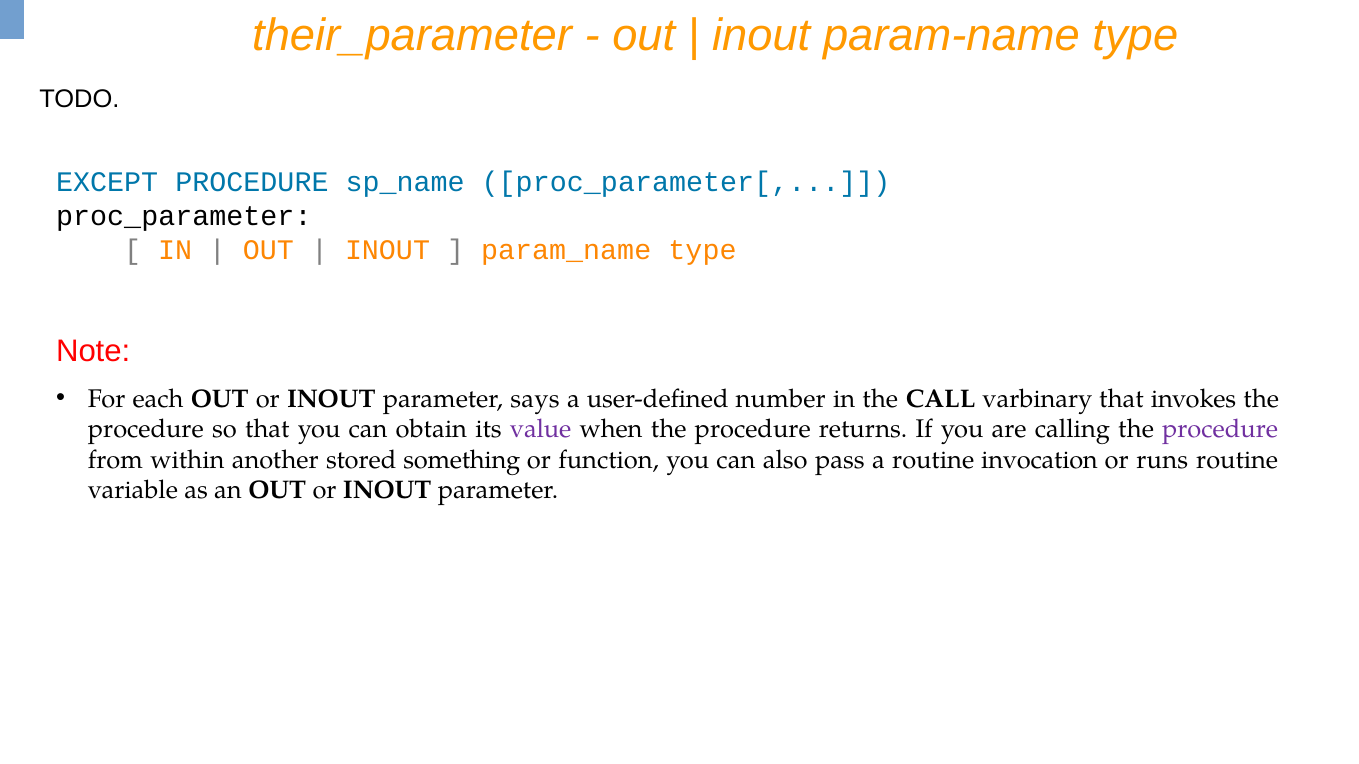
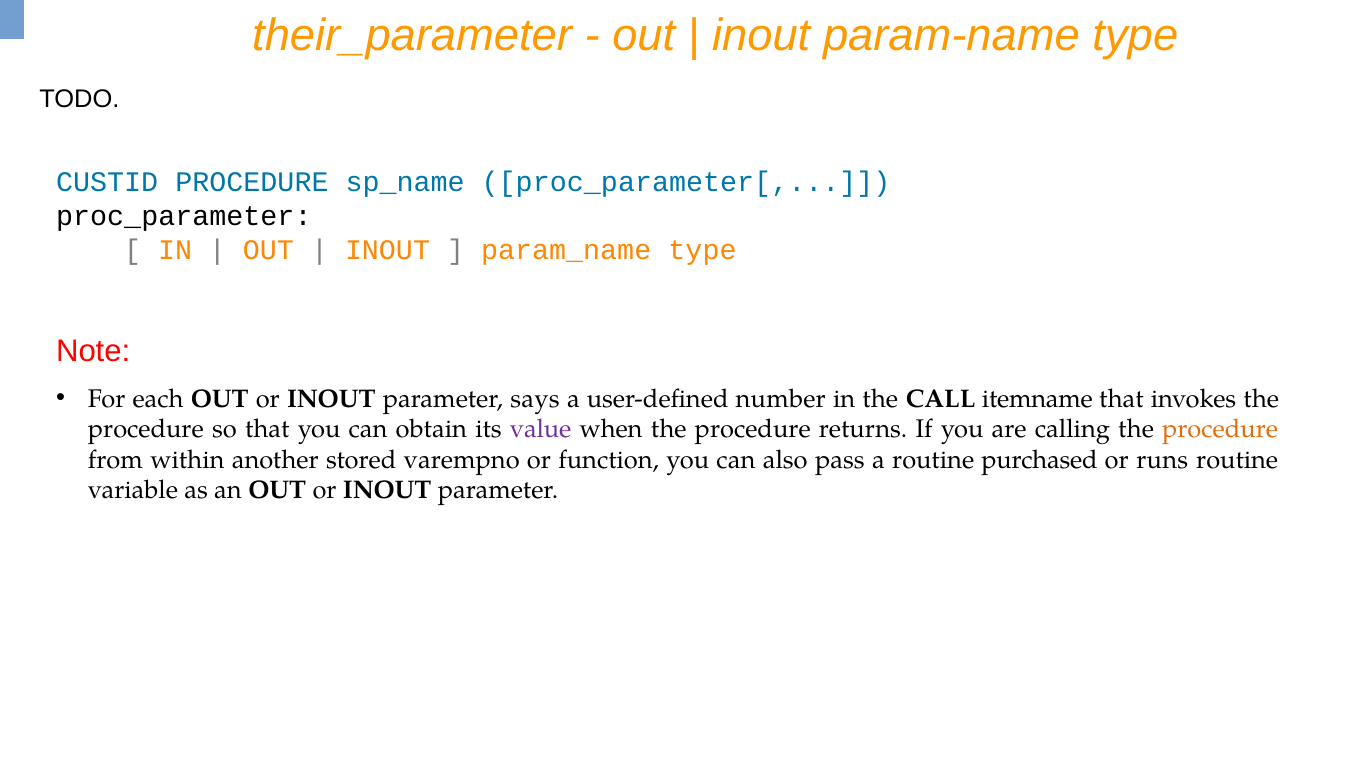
EXCEPT: EXCEPT -> CUSTID
varbinary: varbinary -> itemname
procedure at (1220, 430) colour: purple -> orange
something: something -> varempno
invocation: invocation -> purchased
